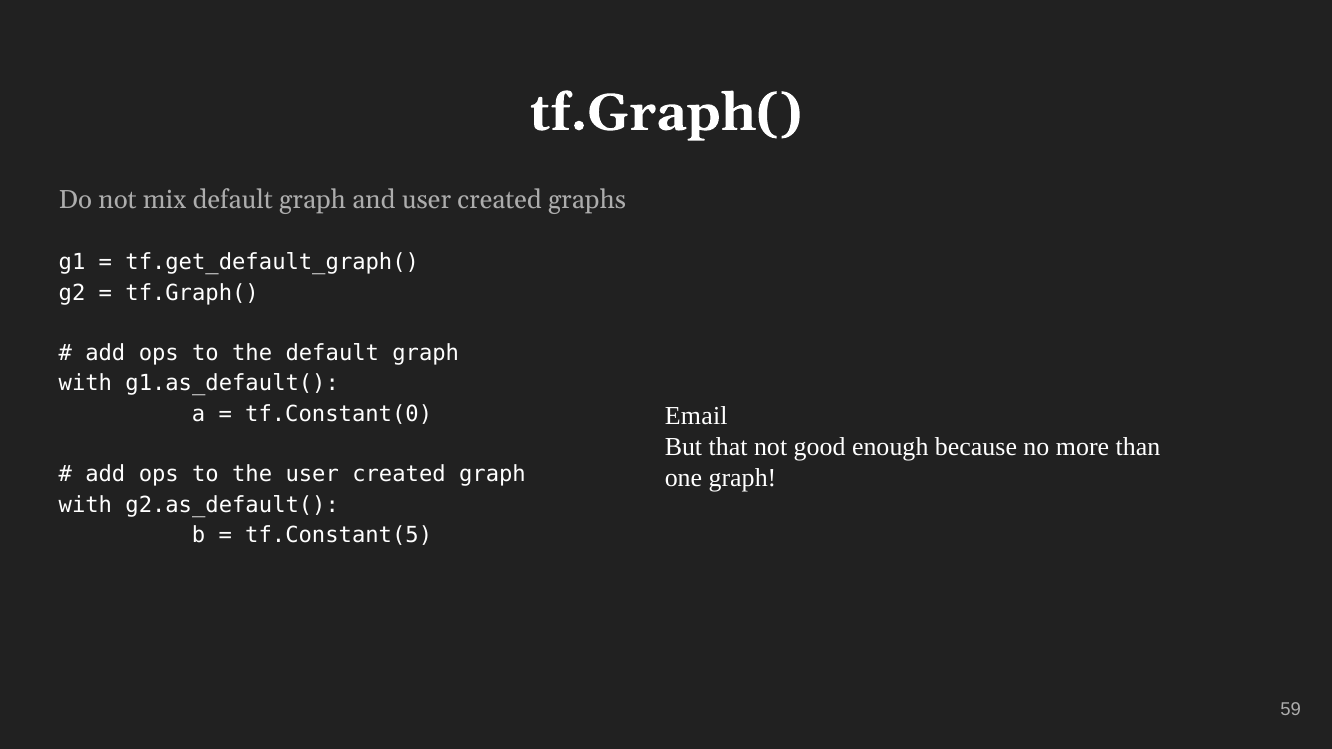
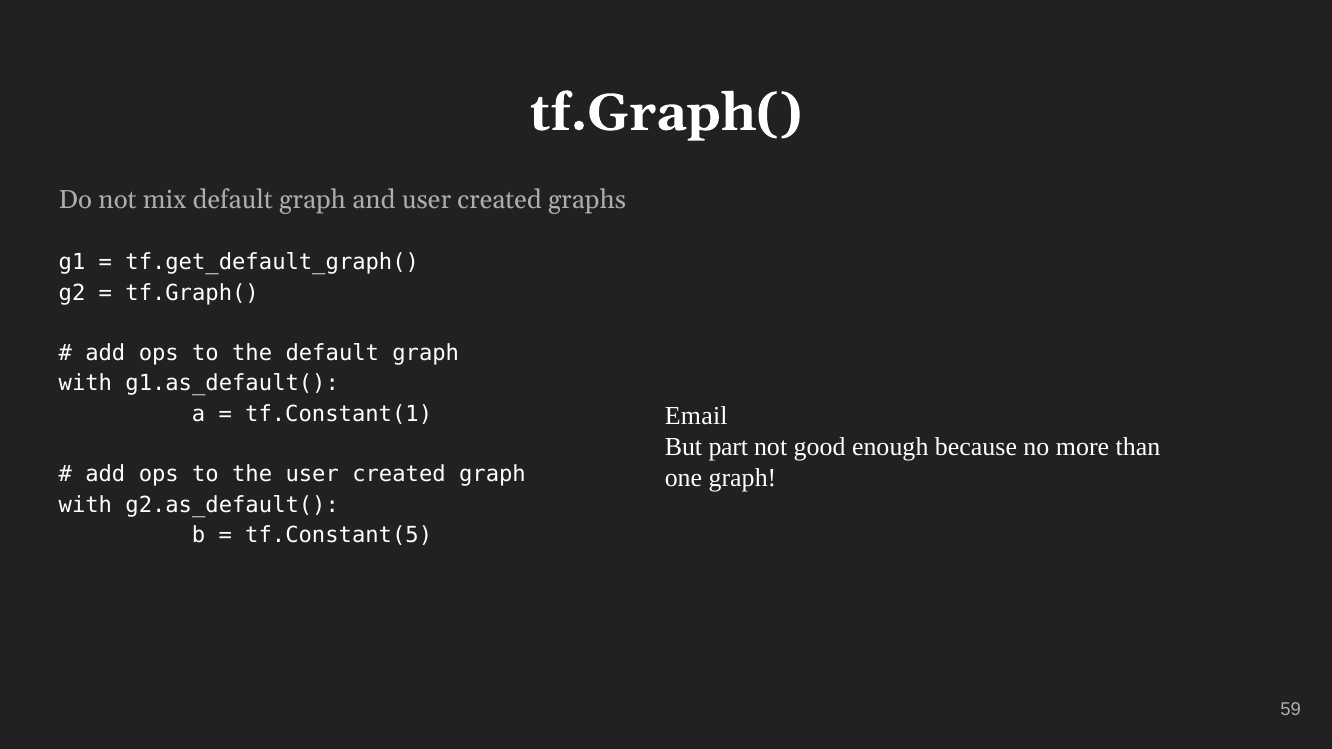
tf.Constant(0: tf.Constant(0 -> tf.Constant(1
that: that -> part
